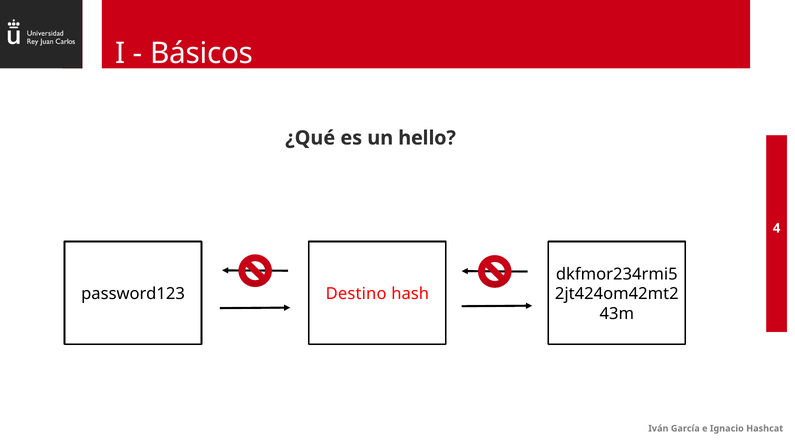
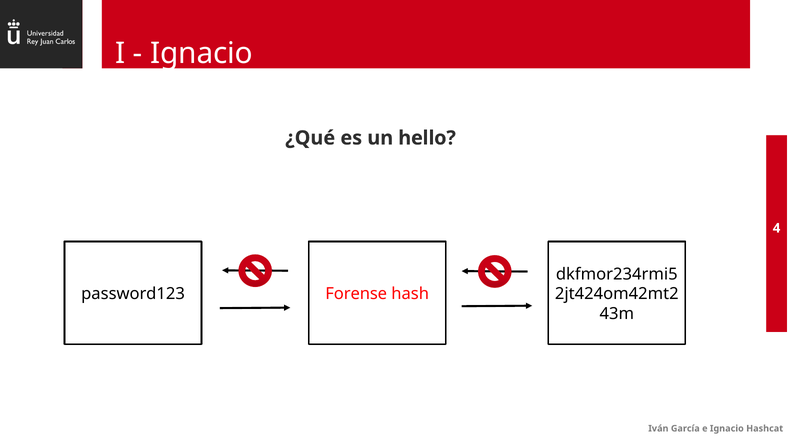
Básicos at (202, 53): Básicos -> Ignacio
Destino: Destino -> Forense
